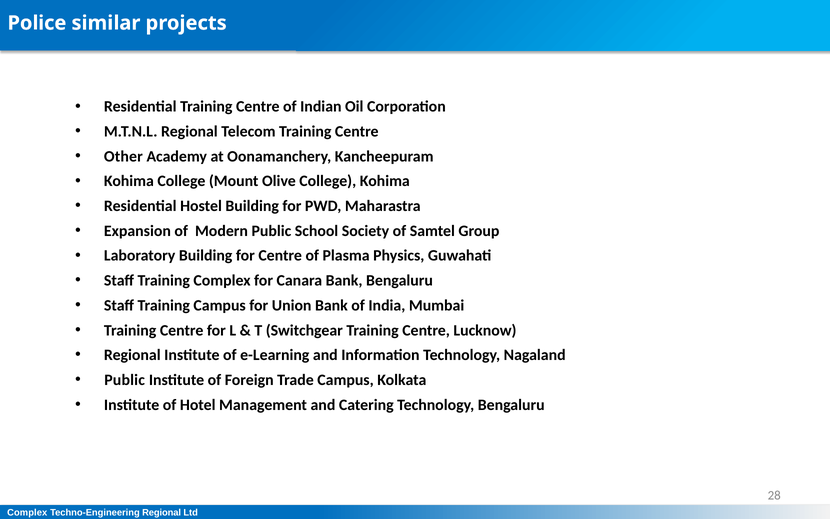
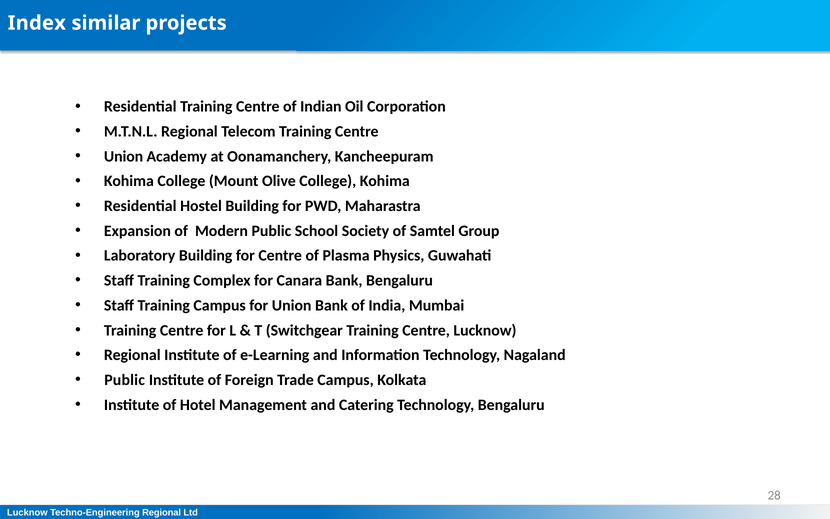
Police: Police -> Index
Other at (123, 156): Other -> Union
Complex at (27, 512): Complex -> Lucknow
